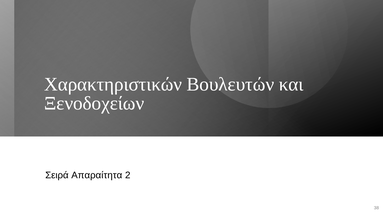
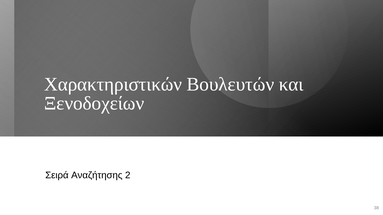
Απαραίτητα: Απαραίτητα -> Αναζήτησης
